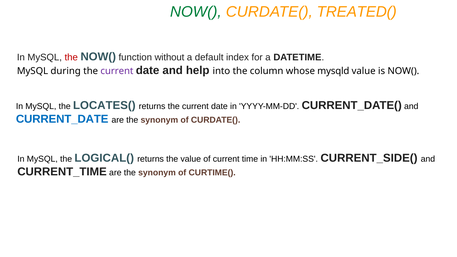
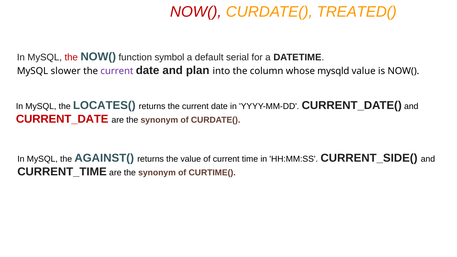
NOW( at (196, 12) colour: green -> red
without: without -> symbol
index: index -> serial
during: during -> slower
help: help -> plan
CURRENT_DATE colour: blue -> red
LOGICAL(: LOGICAL( -> AGAINST(
